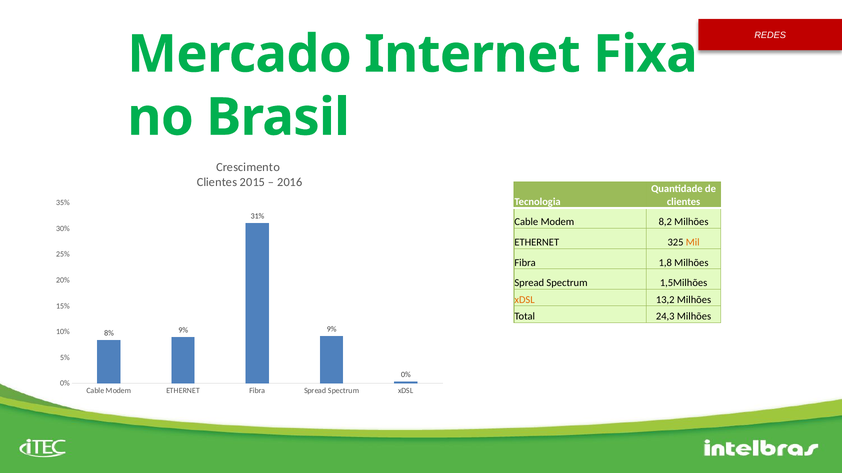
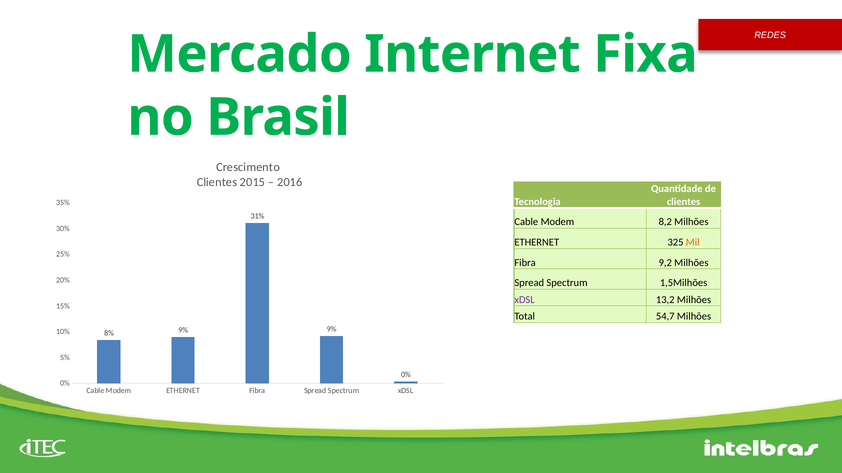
1,8: 1,8 -> 9,2
xDSL at (525, 300) colour: orange -> purple
24,3: 24,3 -> 54,7
